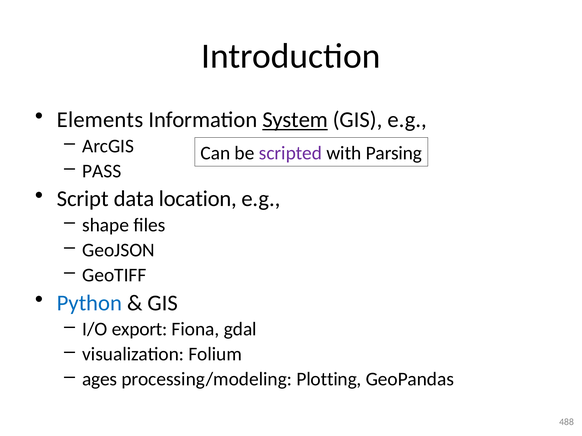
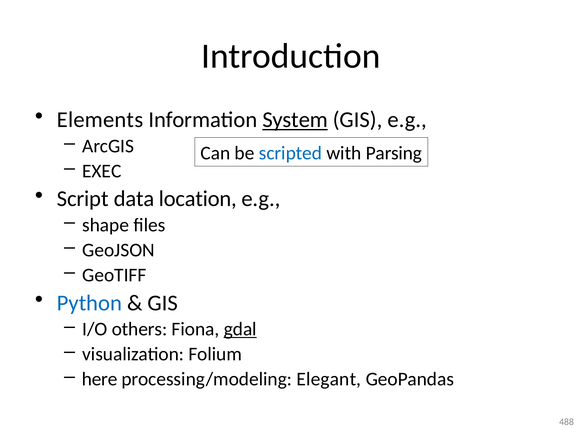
scripted colour: purple -> blue
PASS: PASS -> EXEC
export: export -> others
gdal underline: none -> present
ages: ages -> here
Plotting: Plotting -> Elegant
